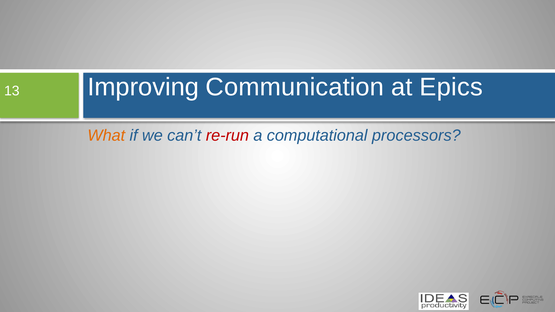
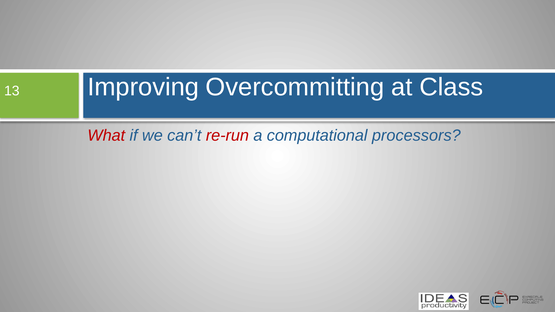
Communication: Communication -> Overcommitting
Epics: Epics -> Class
What colour: orange -> red
